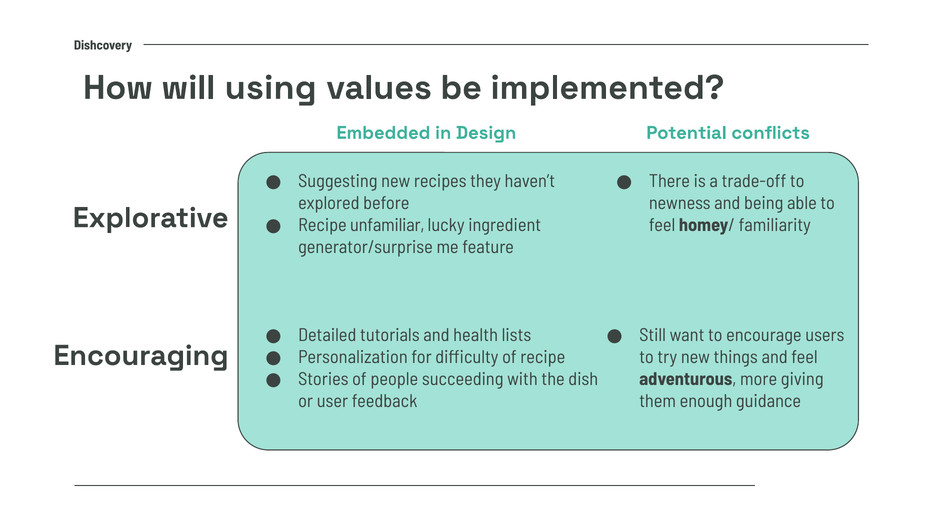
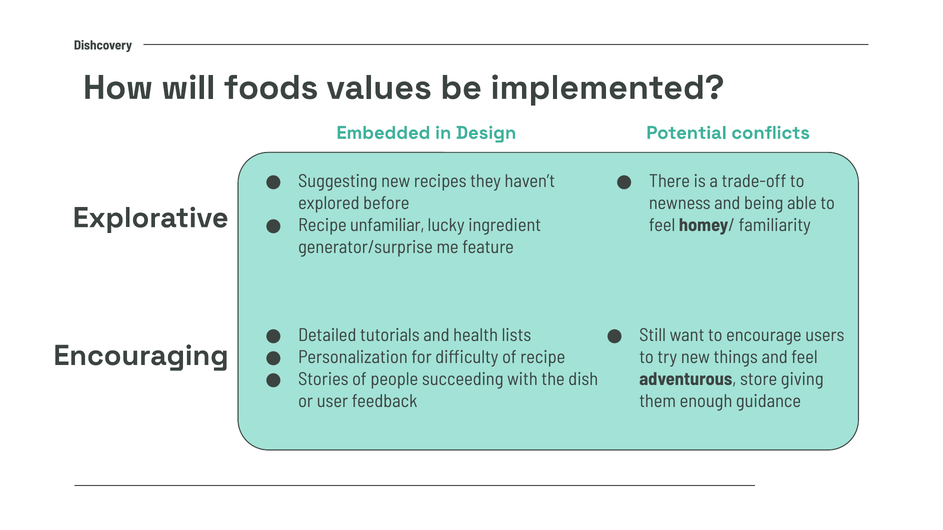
using: using -> foods
more: more -> store
